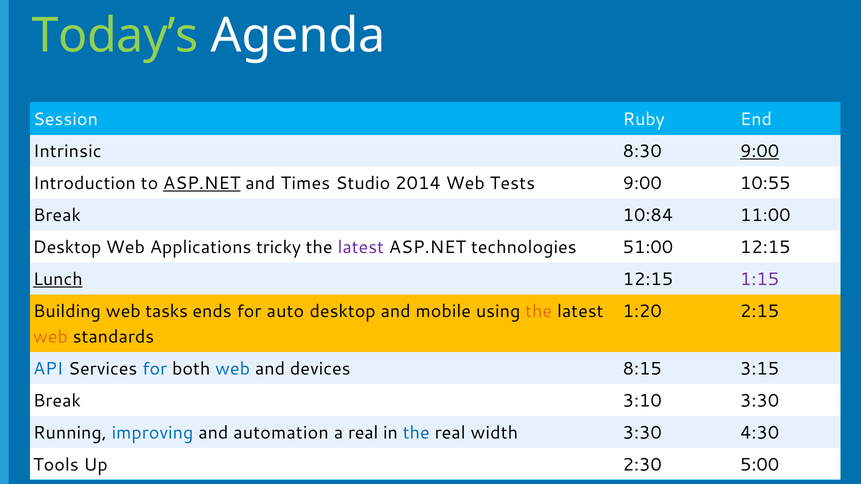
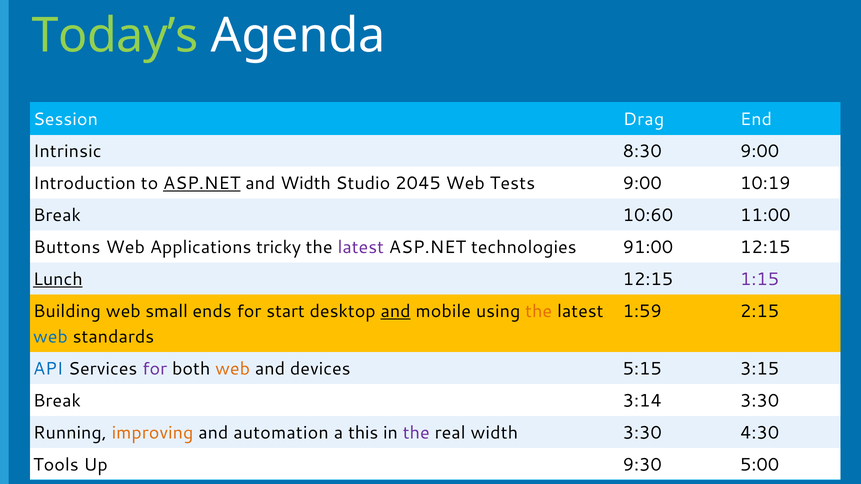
Ruby: Ruby -> Drag
9:00 at (760, 151) underline: present -> none
and Times: Times -> Width
2014: 2014 -> 2045
10:55: 10:55 -> 10:19
10:84: 10:84 -> 10:60
Desktop at (67, 248): Desktop -> Buttons
51:00: 51:00 -> 91:00
tasks: tasks -> small
auto: auto -> start
and at (396, 312) underline: none -> present
1:20: 1:20 -> 1:59
web at (50, 337) colour: orange -> blue
for at (155, 369) colour: blue -> purple
web at (233, 369) colour: blue -> orange
8:15: 8:15 -> 5:15
3:10: 3:10 -> 3:14
improving colour: blue -> orange
a real: real -> this
the at (416, 433) colour: blue -> purple
2:30: 2:30 -> 9:30
